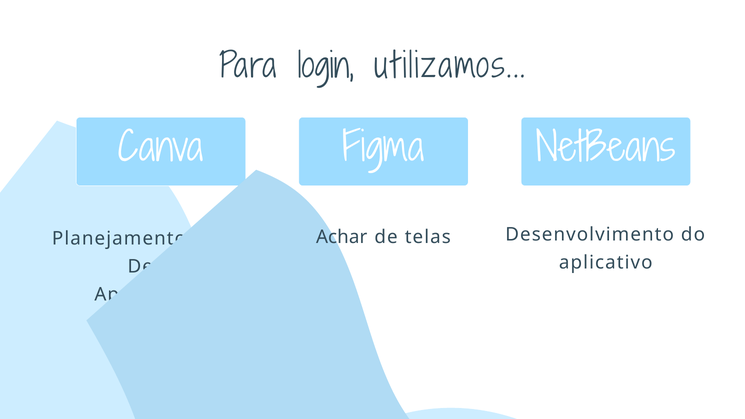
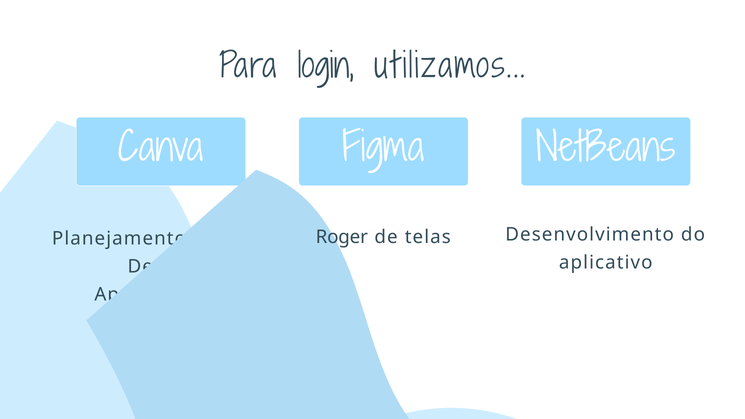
Achar: Achar -> Roger
